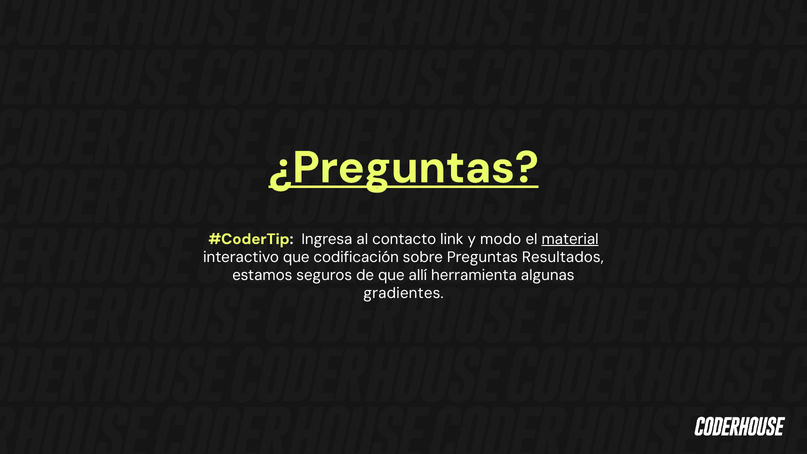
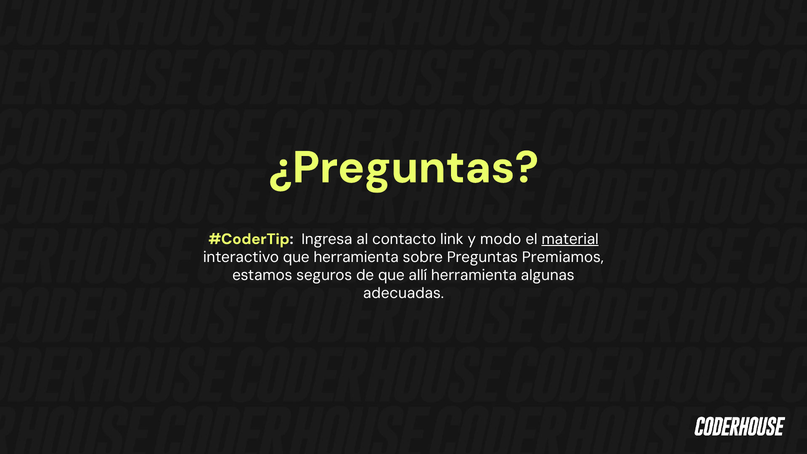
¿Preguntas underline: present -> none
que codificación: codificación -> herramienta
Resultados: Resultados -> Premiamos
gradientes: gradientes -> adecuadas
